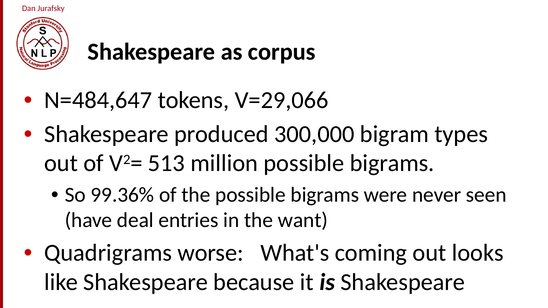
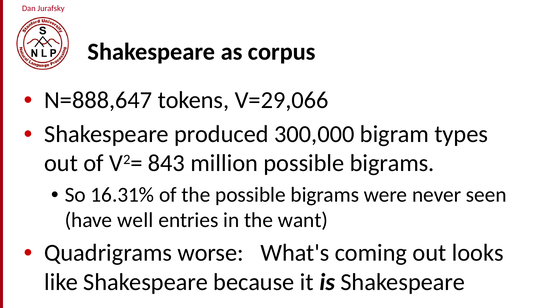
N=484,647: N=484,647 -> N=888,647
513: 513 -> 843
99.36%: 99.36% -> 16.31%
deal: deal -> well
